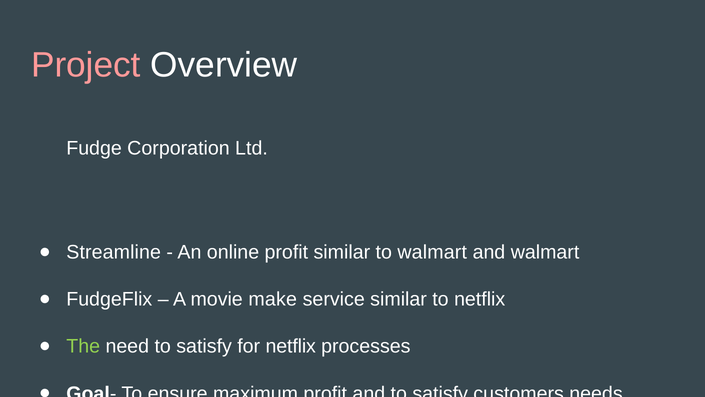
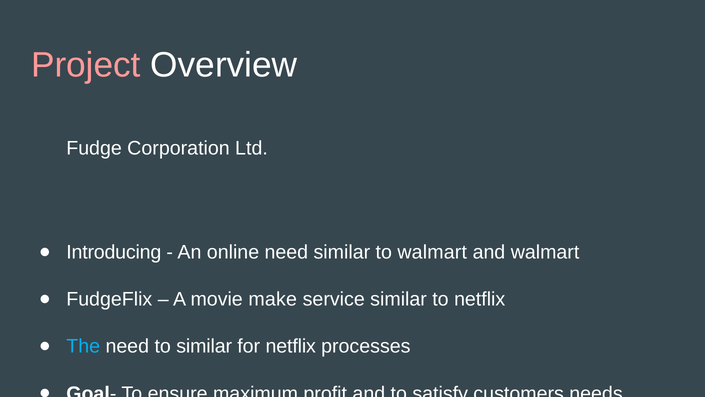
Streamline: Streamline -> Introducing
online profit: profit -> need
The colour: light green -> light blue
need to satisfy: satisfy -> similar
